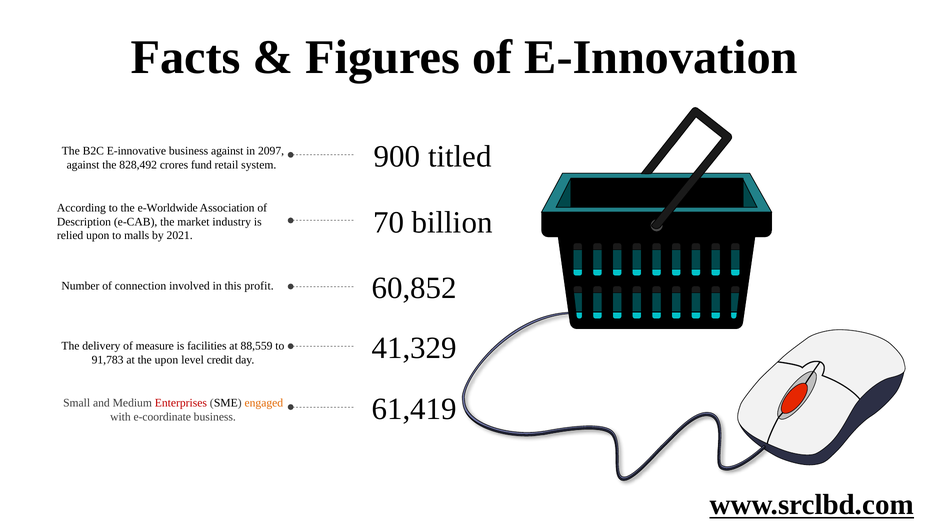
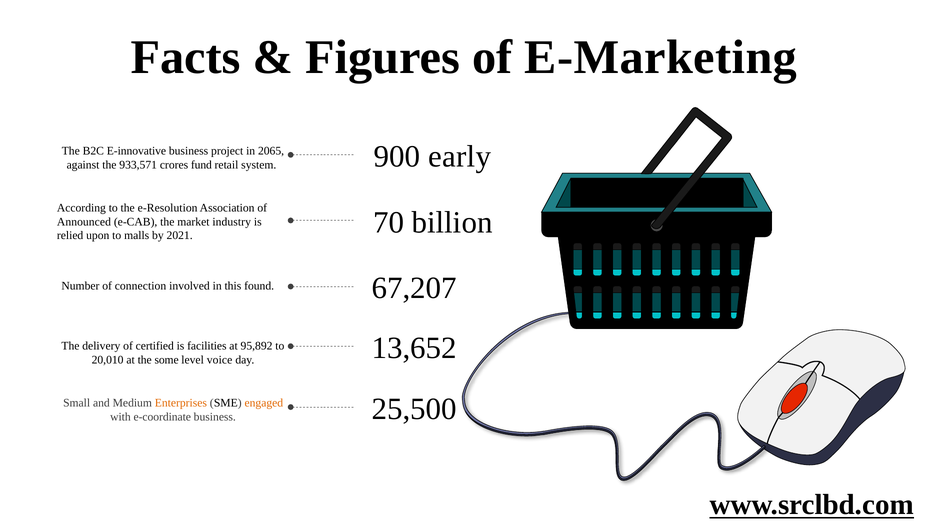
E-Innovation: E-Innovation -> E-Marketing
titled: titled -> early
business against: against -> project
2097: 2097 -> 2065
828,492: 828,492 -> 933,571
e-Worldwide: e-Worldwide -> e-Resolution
Description: Description -> Announced
60,852: 60,852 -> 67,207
profit: profit -> found
41,329: 41,329 -> 13,652
measure: measure -> certified
88,559: 88,559 -> 95,892
91,783: 91,783 -> 20,010
the upon: upon -> some
credit: credit -> voice
61,419: 61,419 -> 25,500
Enterprises colour: red -> orange
